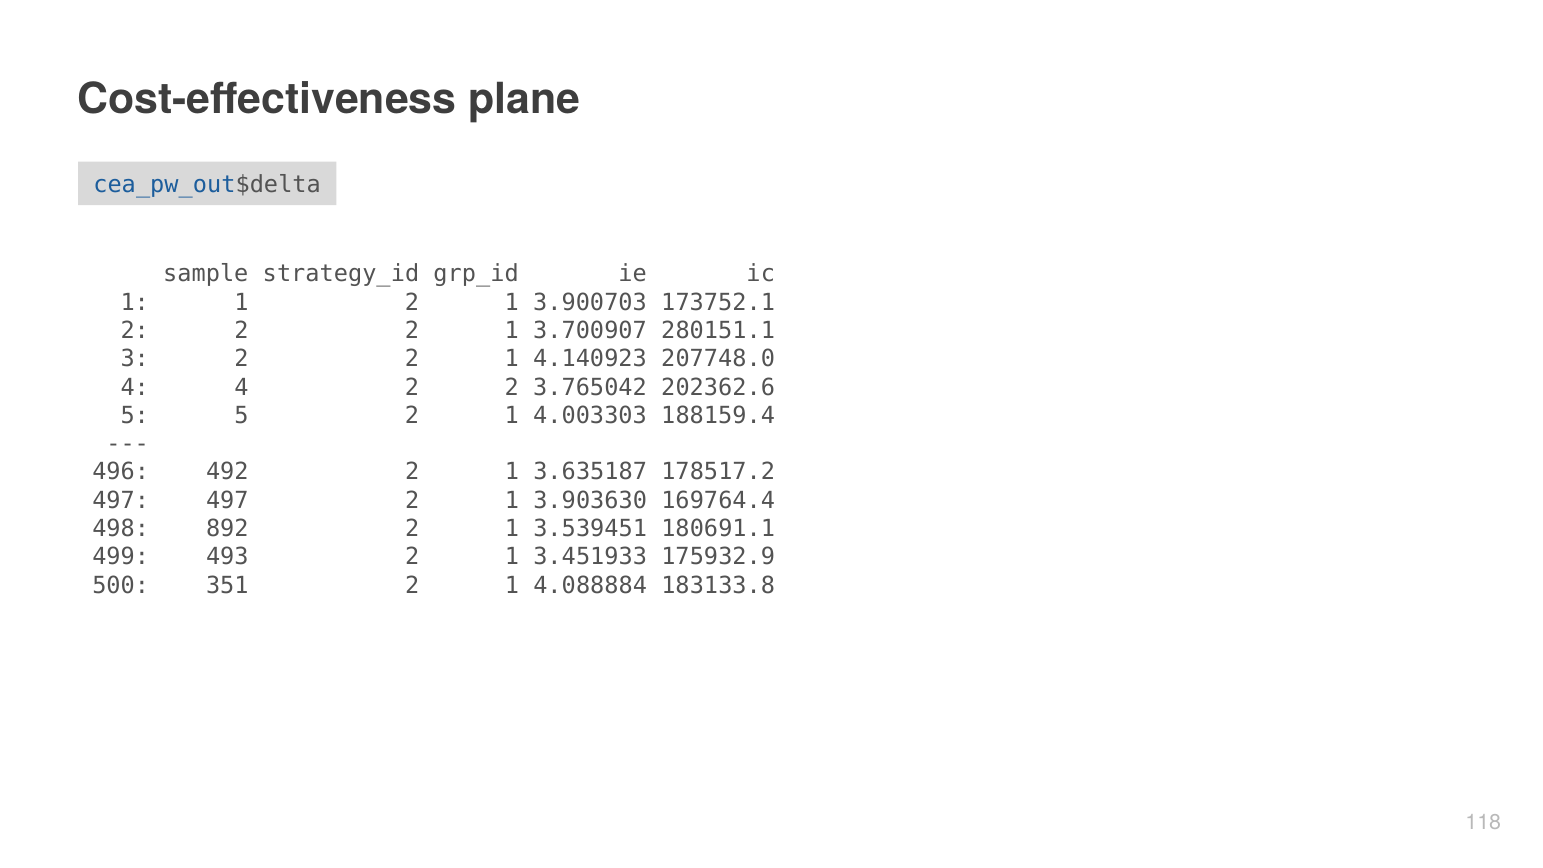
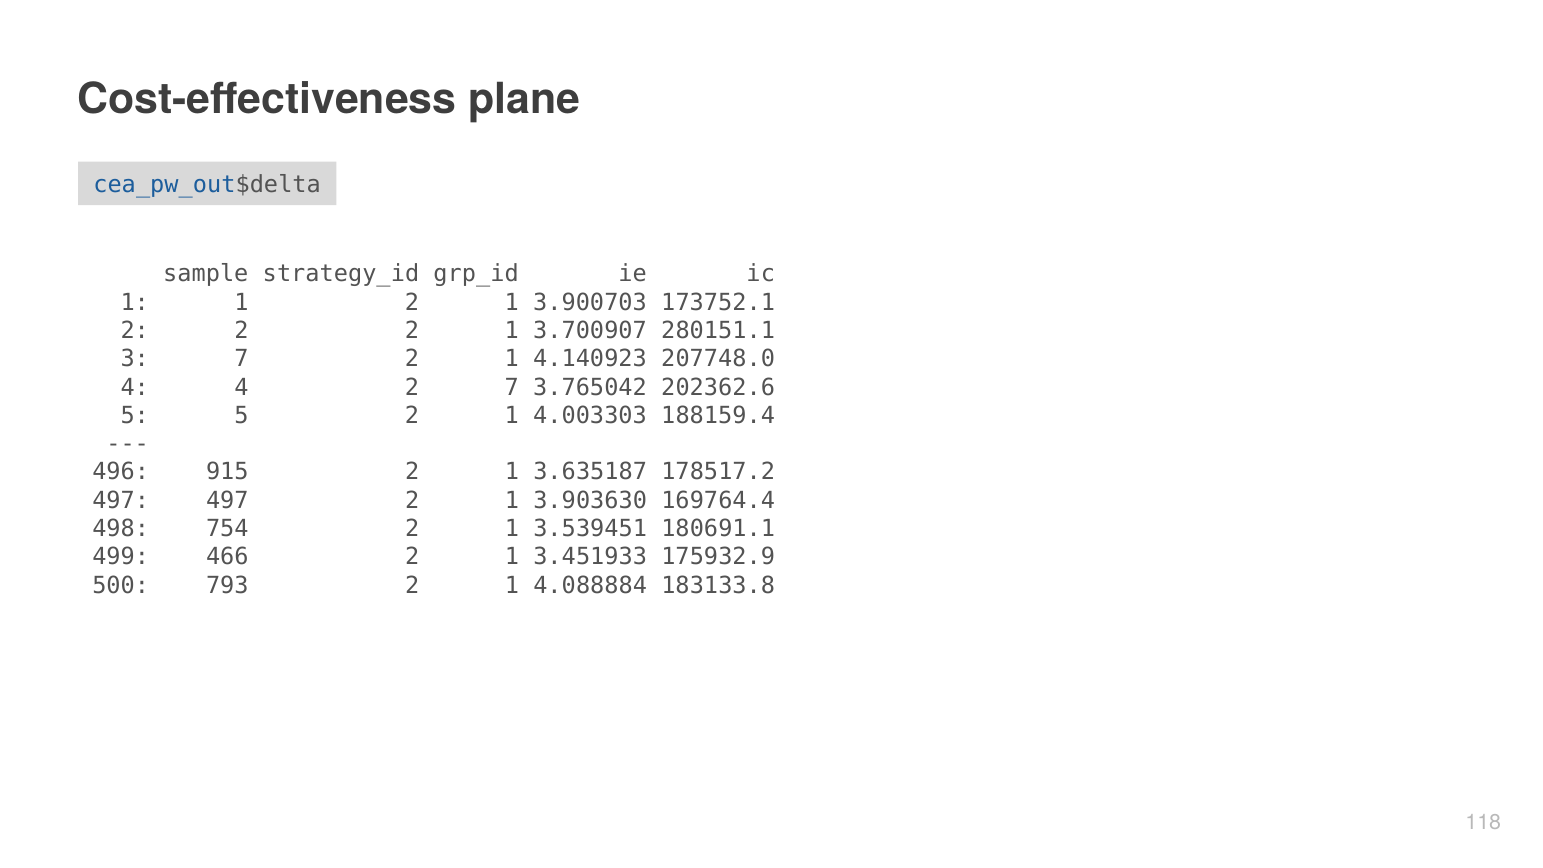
3 2: 2 -> 7
4 2 2: 2 -> 7
492: 492 -> 915
892: 892 -> 754
493: 493 -> 466
351: 351 -> 793
